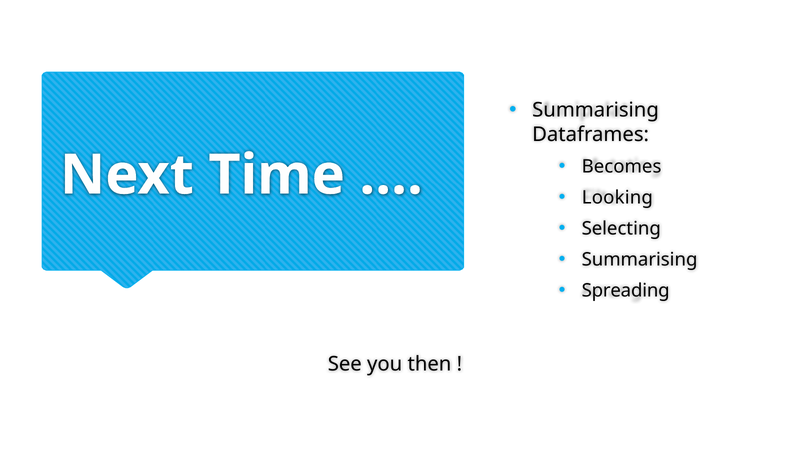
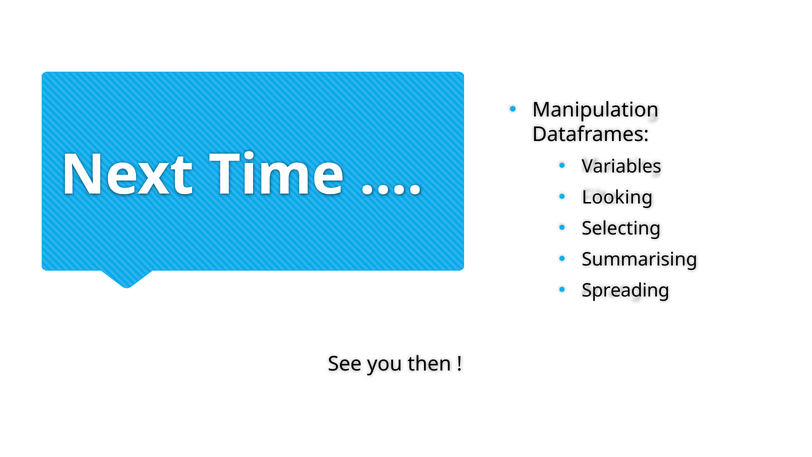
Summarising at (596, 110): Summarising -> Manipulation
Becomes: Becomes -> Variables
